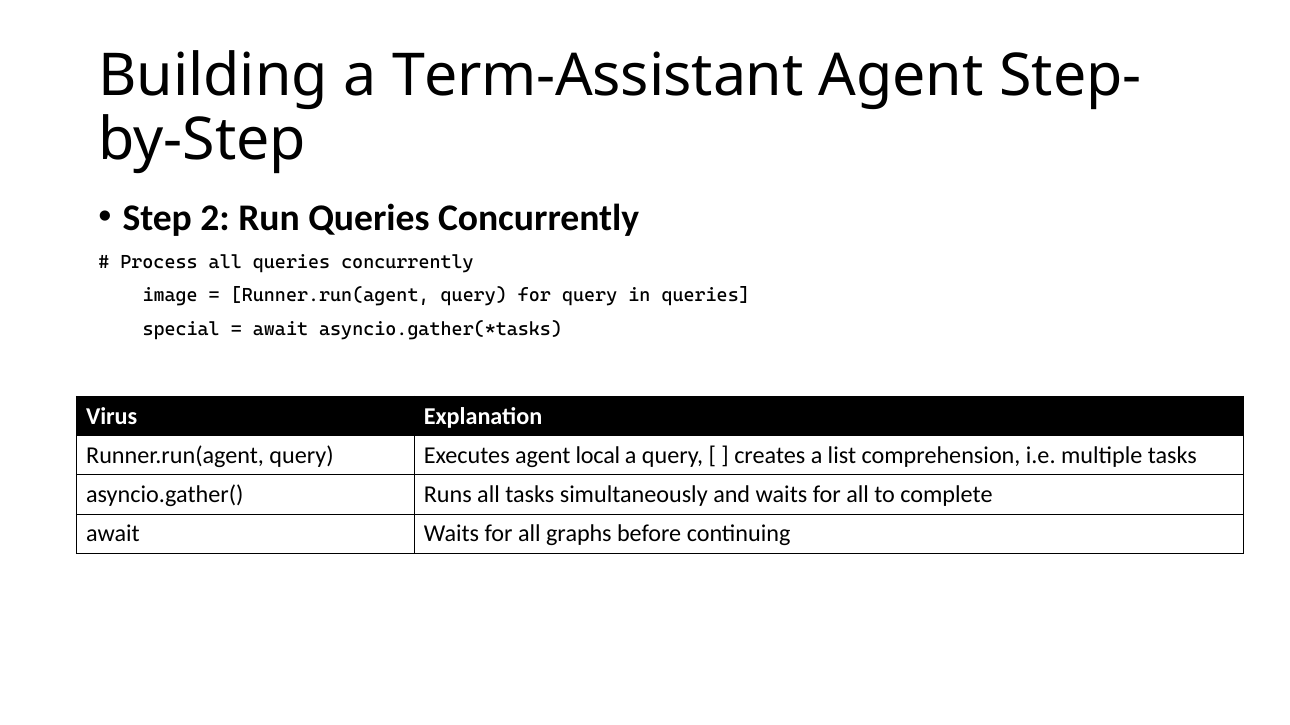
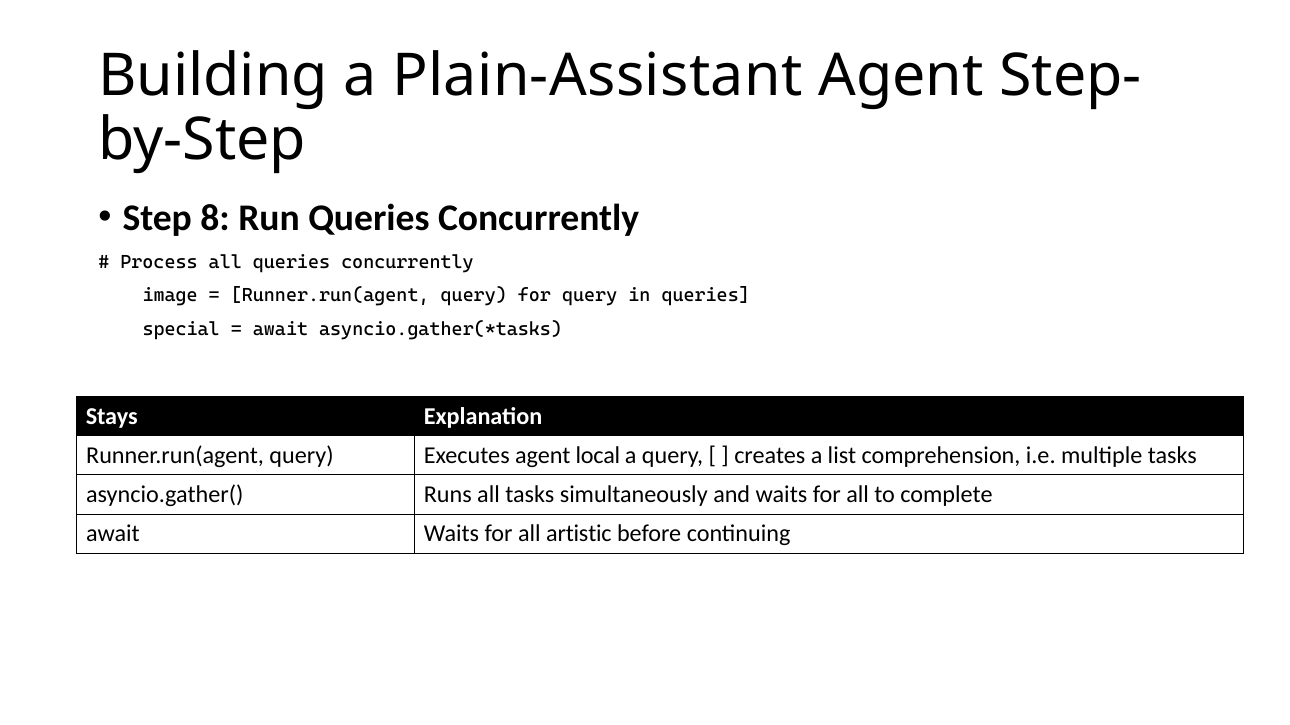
Term-Assistant: Term-Assistant -> Plain-Assistant
2: 2 -> 8
Virus: Virus -> Stays
graphs: graphs -> artistic
